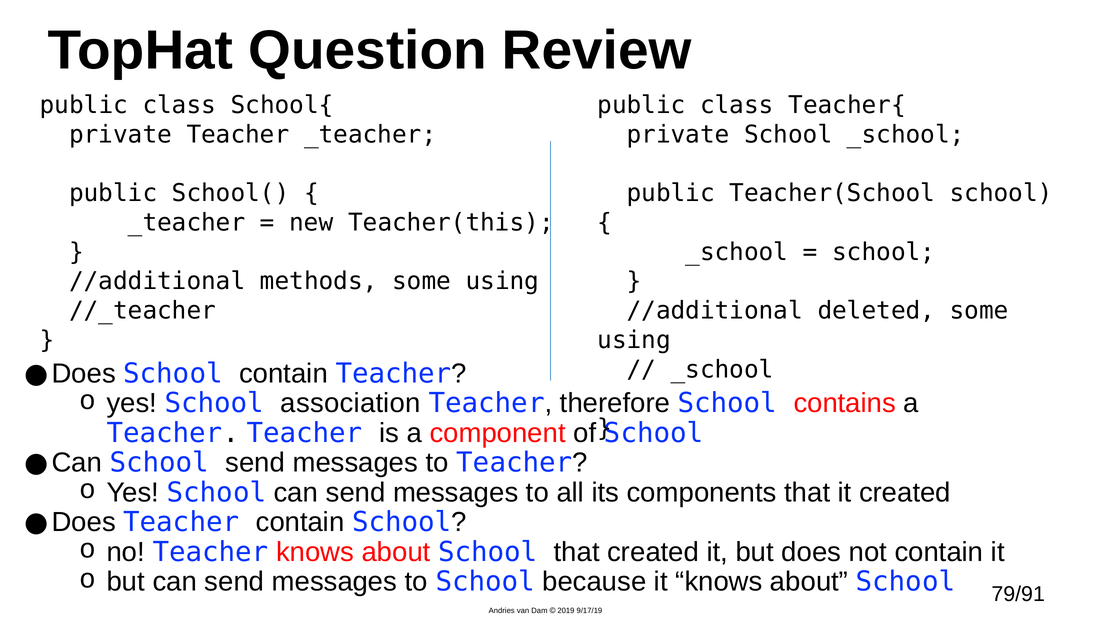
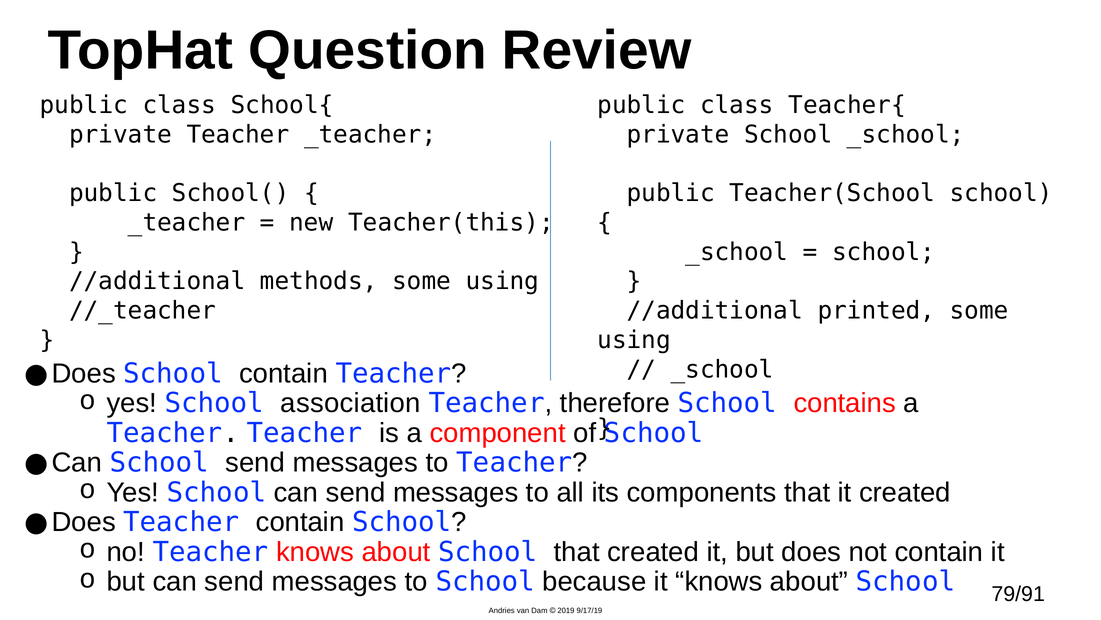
deleted: deleted -> printed
